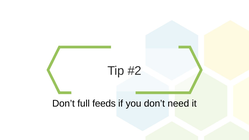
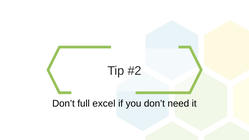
feeds: feeds -> excel
